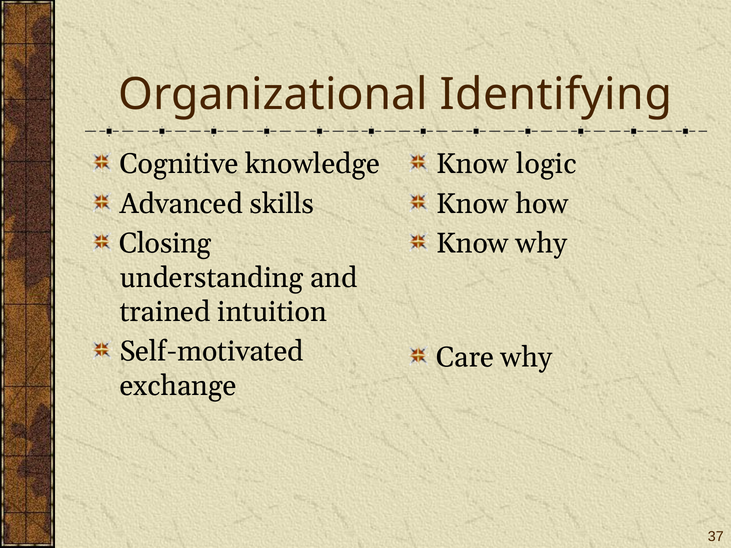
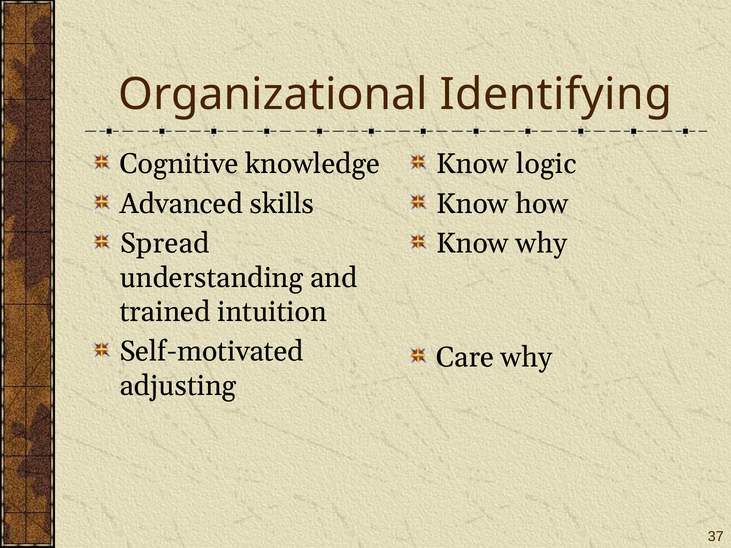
Closing: Closing -> Spread
exchange: exchange -> adjusting
